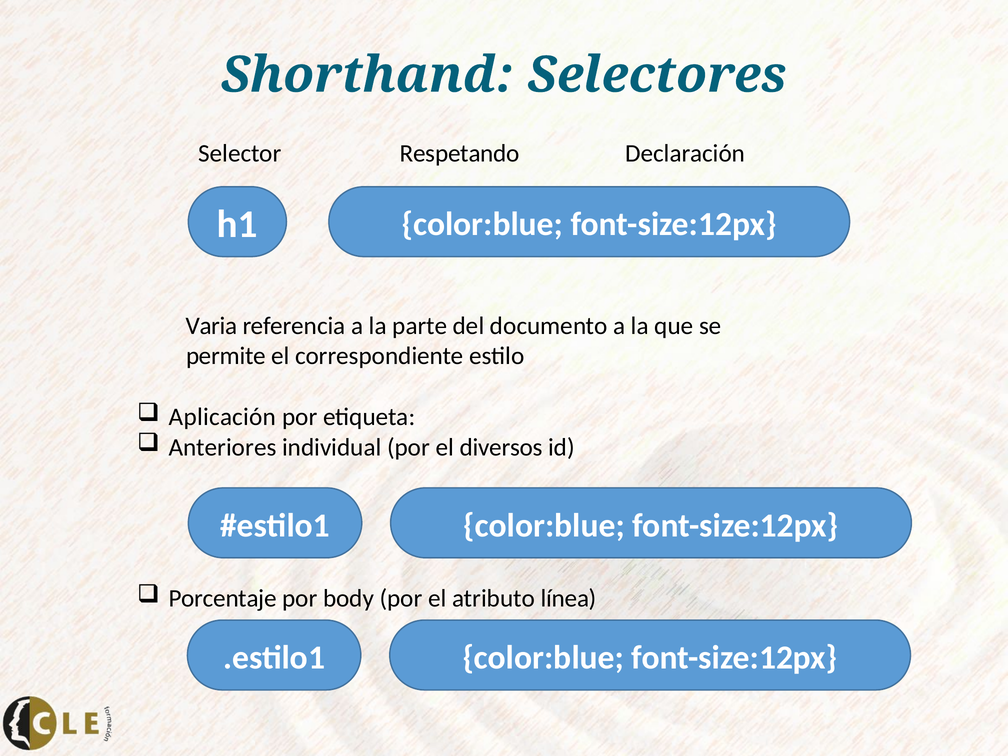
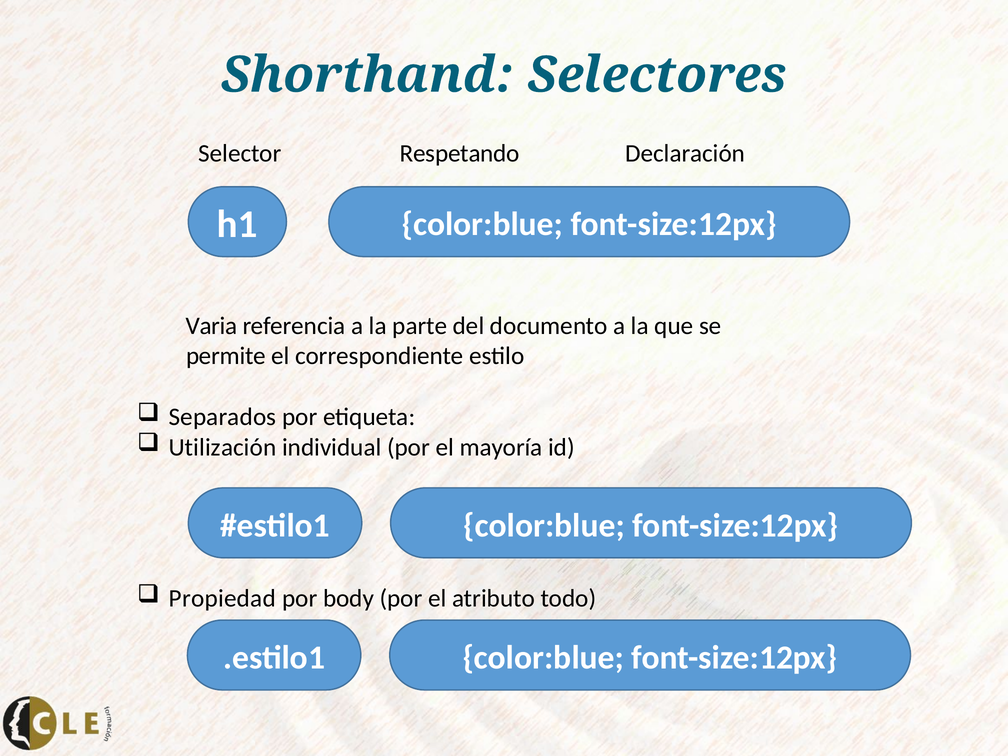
Aplicación: Aplicación -> Separados
Anteriores: Anteriores -> Utilización
diversos: diversos -> mayoría
Porcentaje: Porcentaje -> Propiedad
línea: línea -> todo
